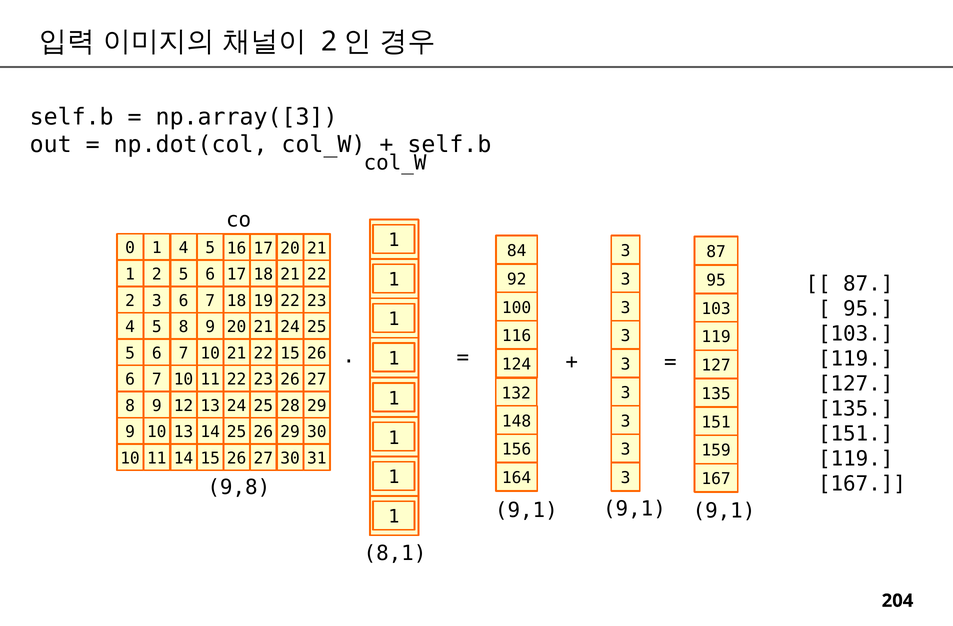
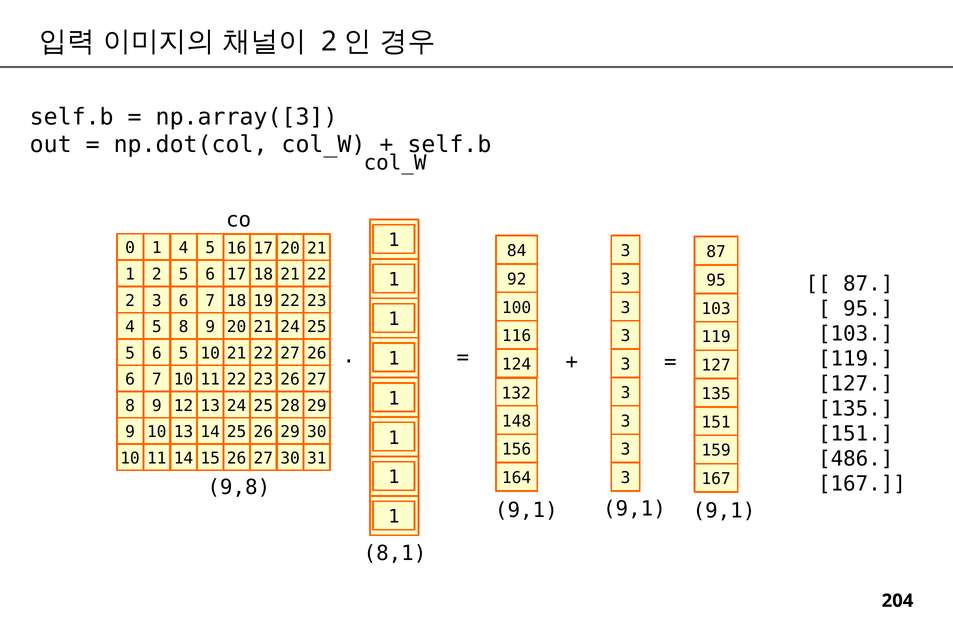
5 6 7: 7 -> 5
22 15: 15 -> 27
119 at (856, 459): 119 -> 486
